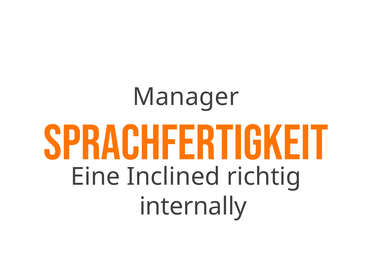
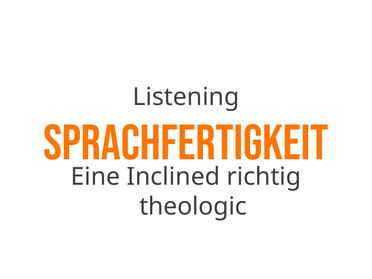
Manager: Manager -> Listening
internally: internally -> theologic
